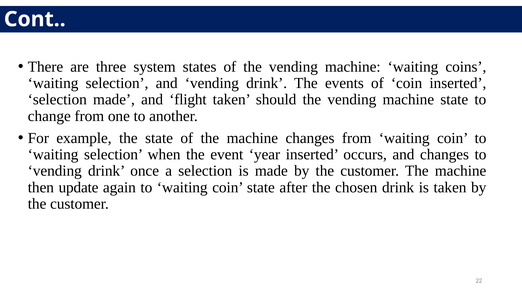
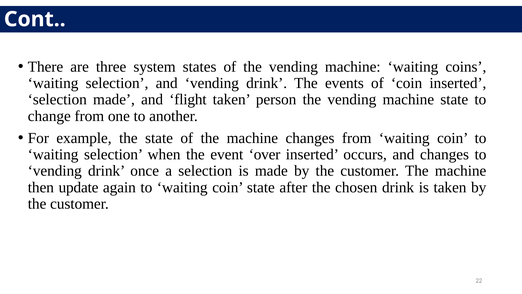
should: should -> person
year: year -> over
